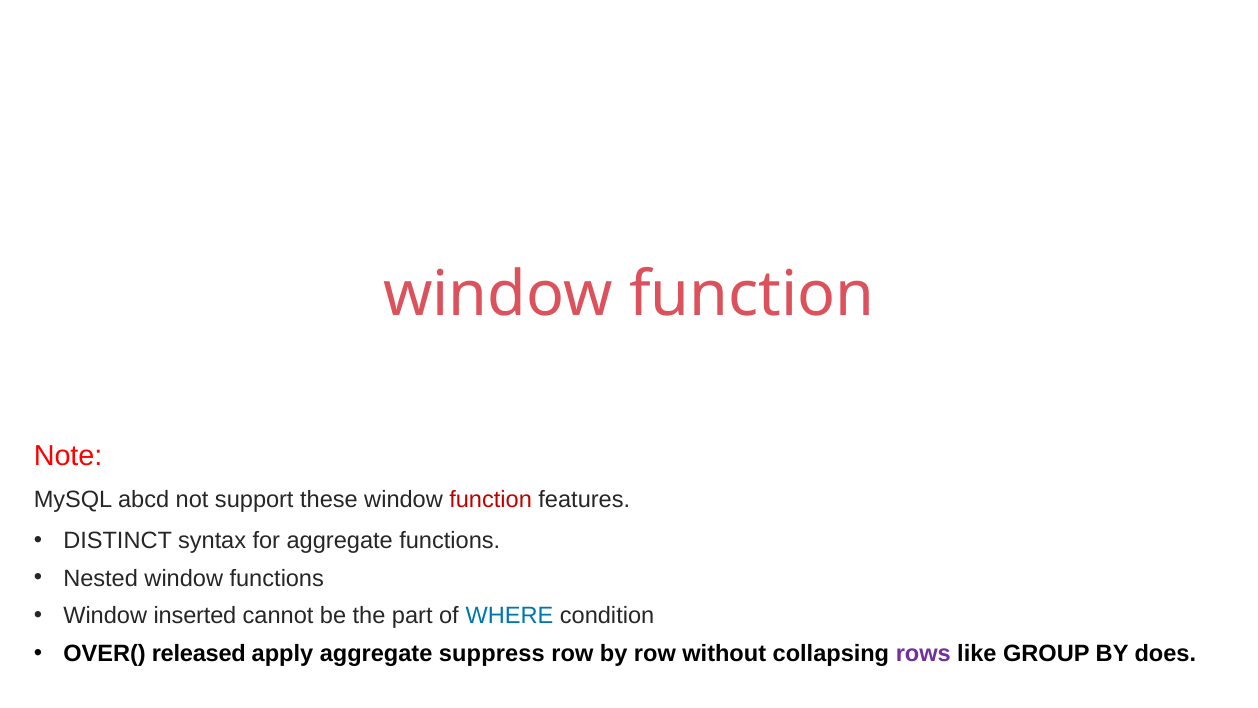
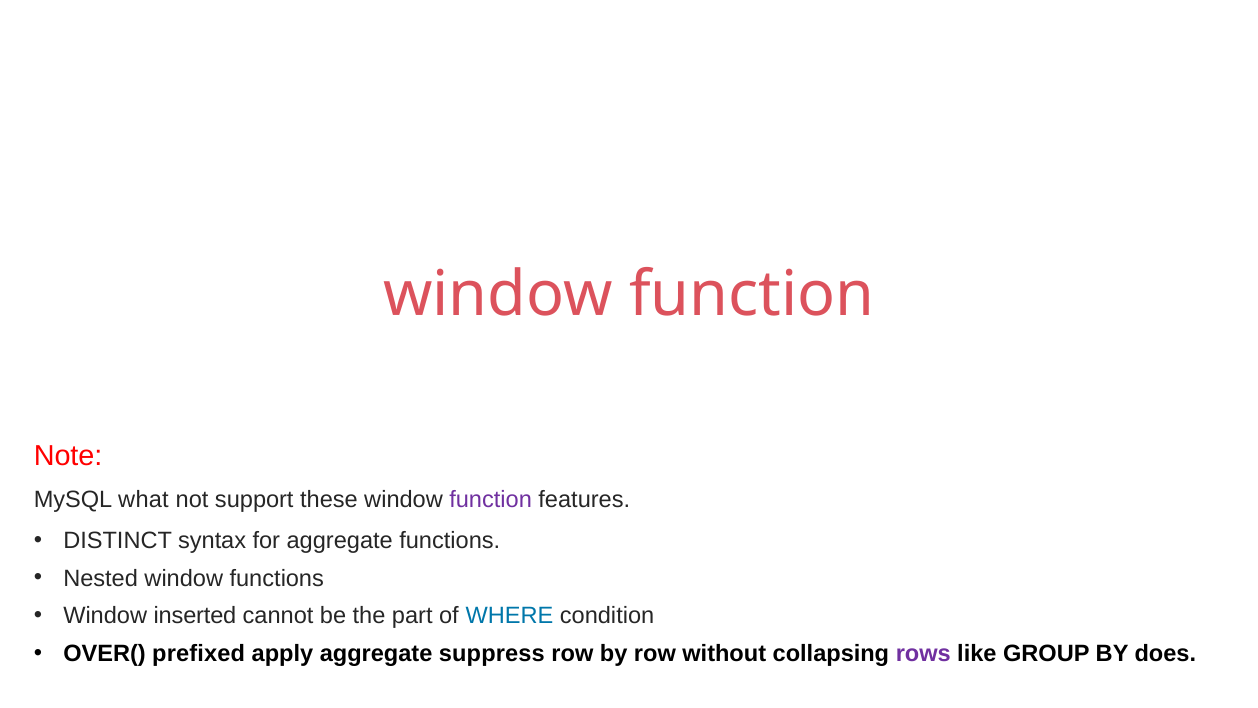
abcd: abcd -> what
function at (491, 500) colour: red -> purple
released: released -> prefixed
